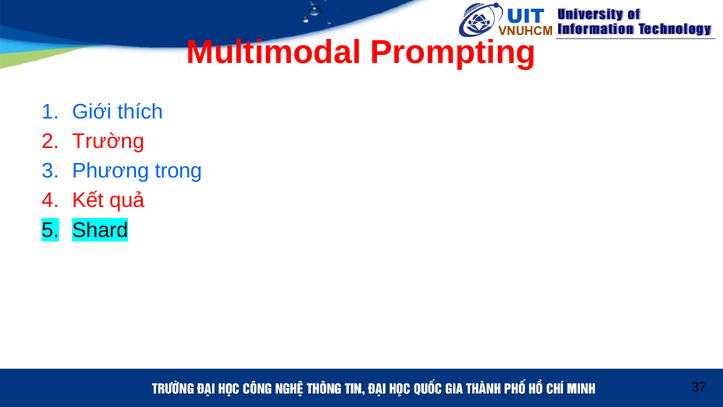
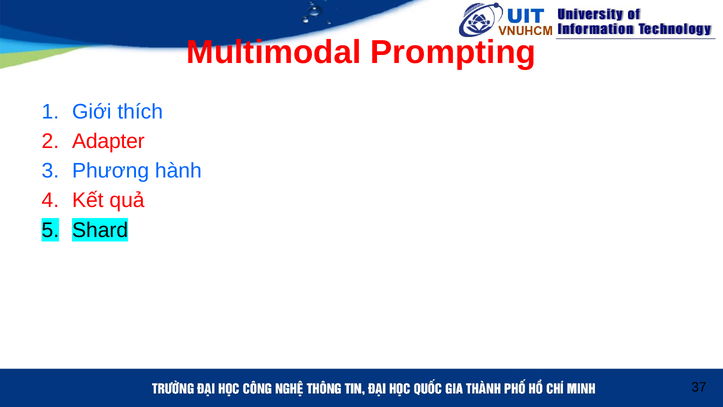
Trường: Trường -> Adapter
trong: trong -> hành
